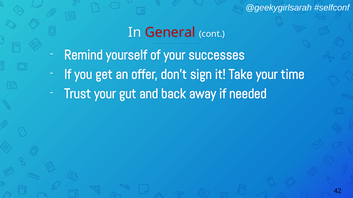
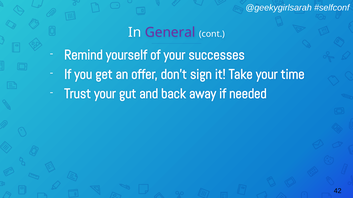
General colour: red -> purple
